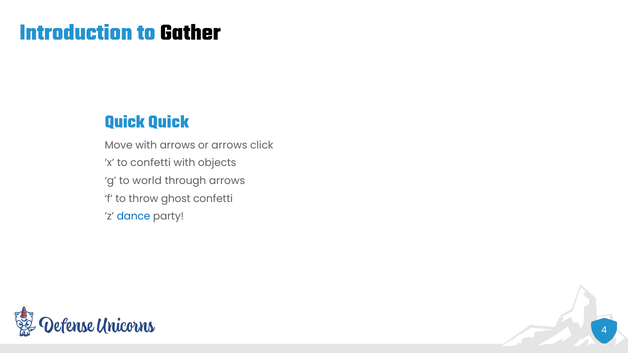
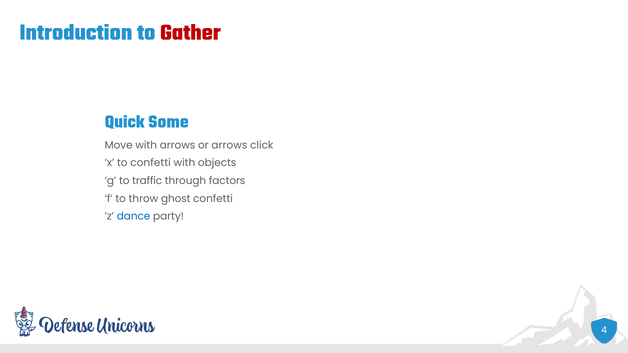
Gather colour: black -> red
Quick Quick: Quick -> Some
world: world -> traffic
through arrows: arrows -> factors
